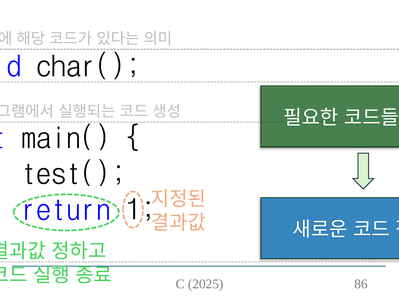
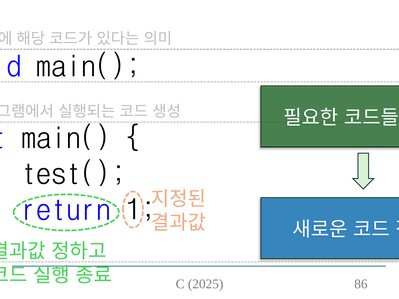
char( at (89, 67): char( -> main(
